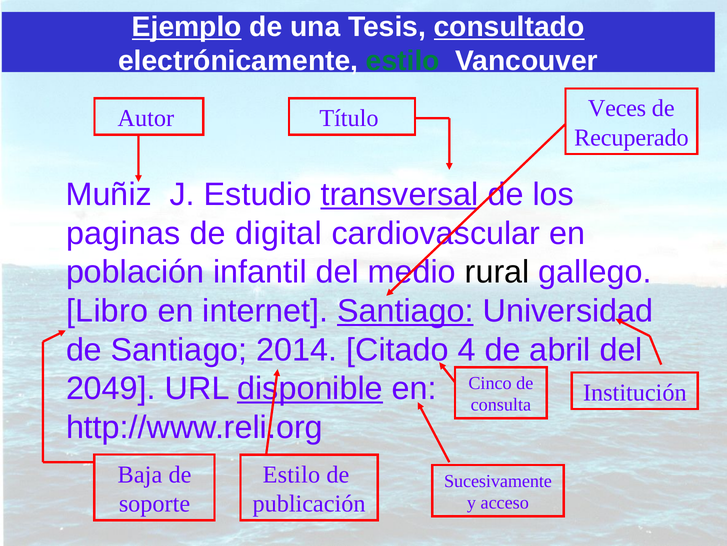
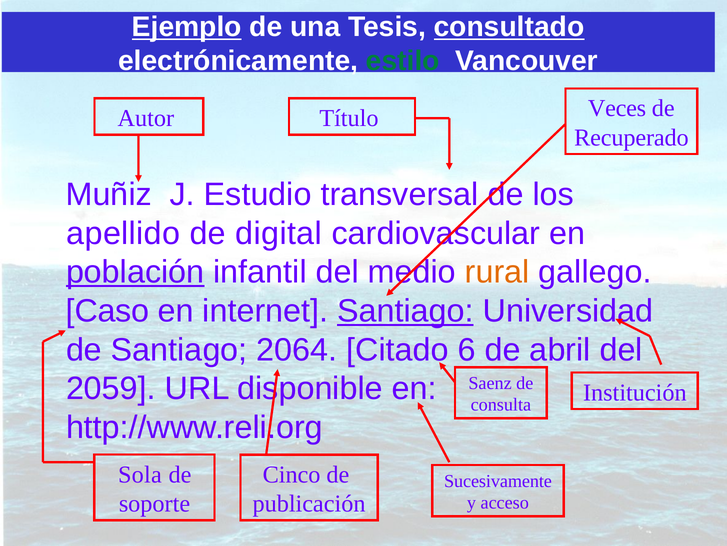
transversal underline: present -> none
paginas: paginas -> apellido
población underline: none -> present
rural colour: black -> orange
Libro: Libro -> Caso
2014: 2014 -> 2064
4: 4 -> 6
2049: 2049 -> 2059
disponible underline: present -> none
Cinco: Cinco -> Saenz
Baja: Baja -> Sola
Estilo at (291, 474): Estilo -> Cinco
